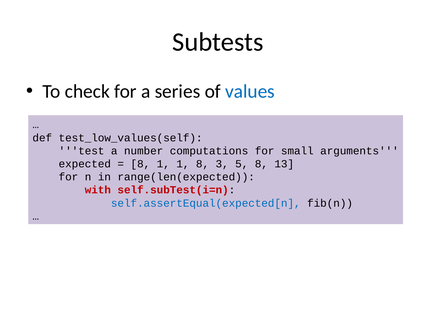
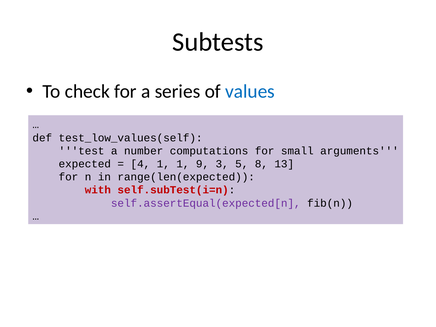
8 at (140, 164): 8 -> 4
1 8: 8 -> 9
self.assertEqual(expected[n colour: blue -> purple
